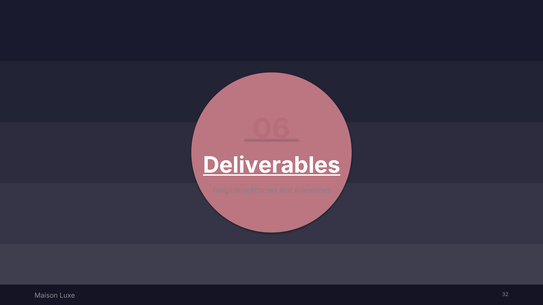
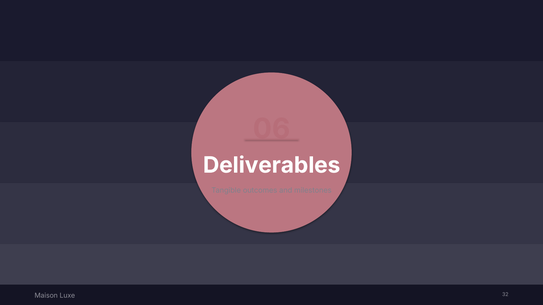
Deliverables underline: present -> none
